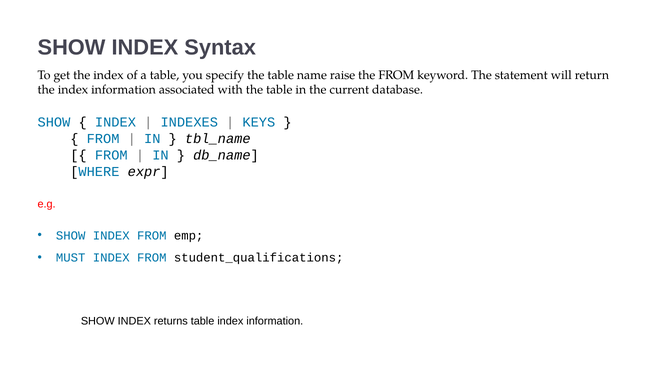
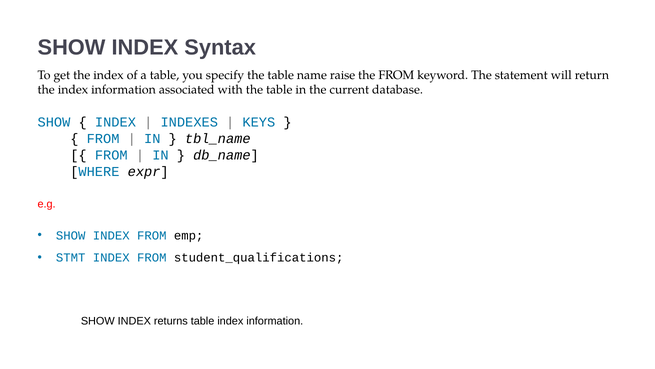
MUST: MUST -> STMT
